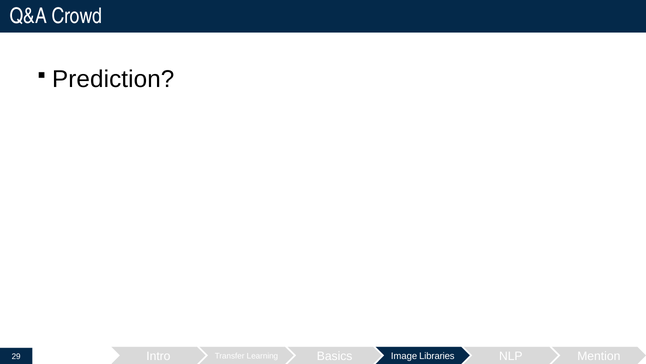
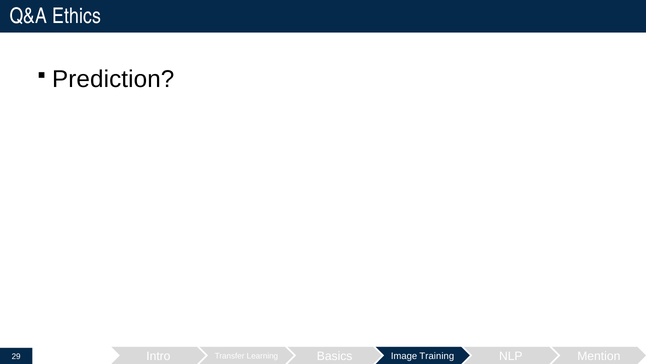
Crowd: Crowd -> Ethics
Libraries: Libraries -> Training
